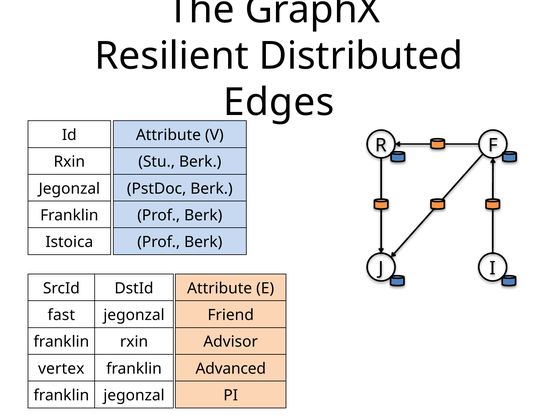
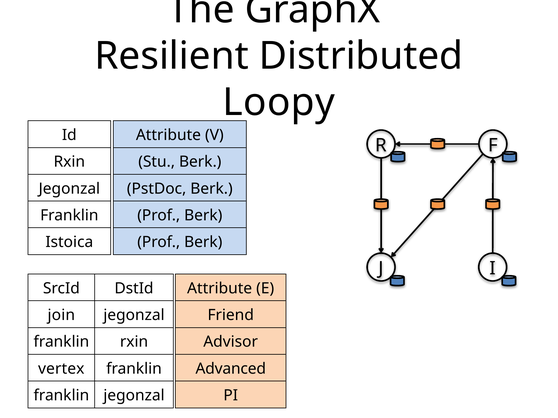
Edges: Edges -> Loopy
fast: fast -> join
